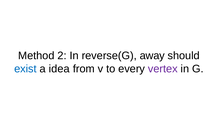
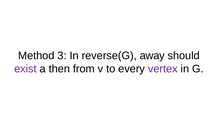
2: 2 -> 3
exist colour: blue -> purple
idea: idea -> then
